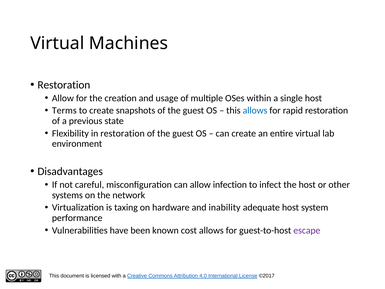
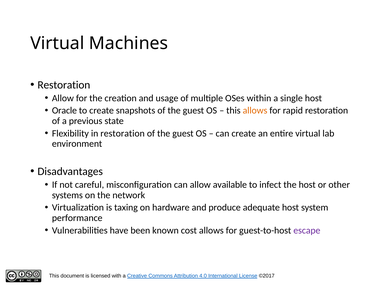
Terms: Terms -> Oracle
allows at (255, 110) colour: blue -> orange
infection: infection -> available
inability: inability -> produce
